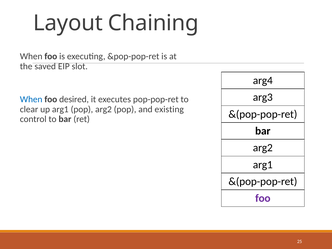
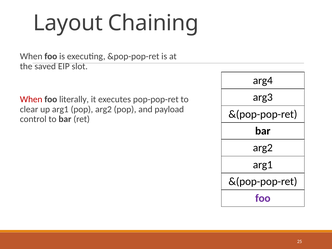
When at (31, 99) colour: blue -> red
desired: desired -> literally
existing: existing -> payload
